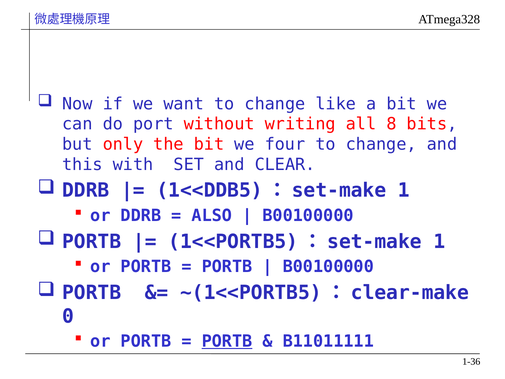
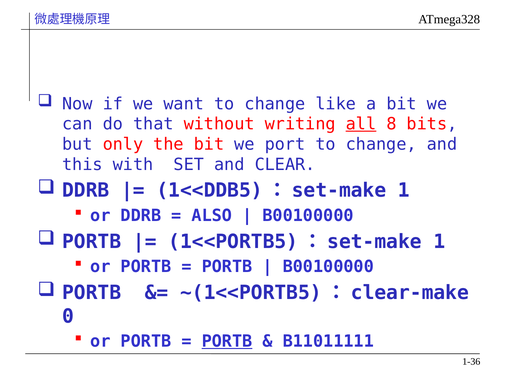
port: port -> that
all underline: none -> present
four: four -> port
